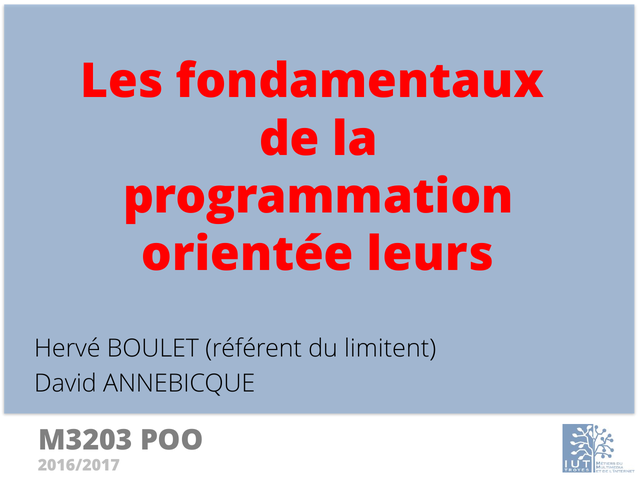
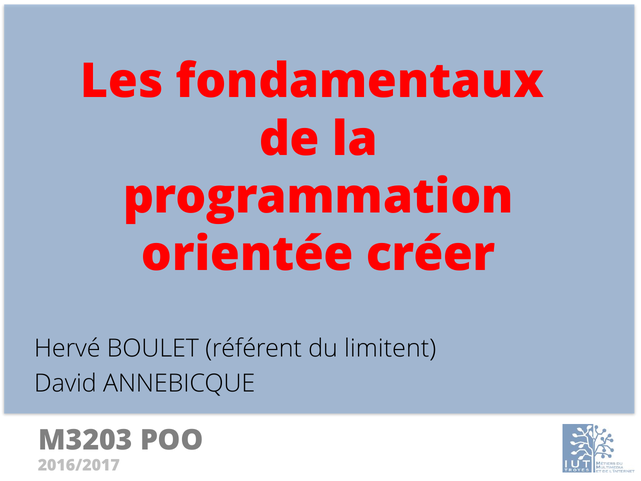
leurs: leurs -> créer
